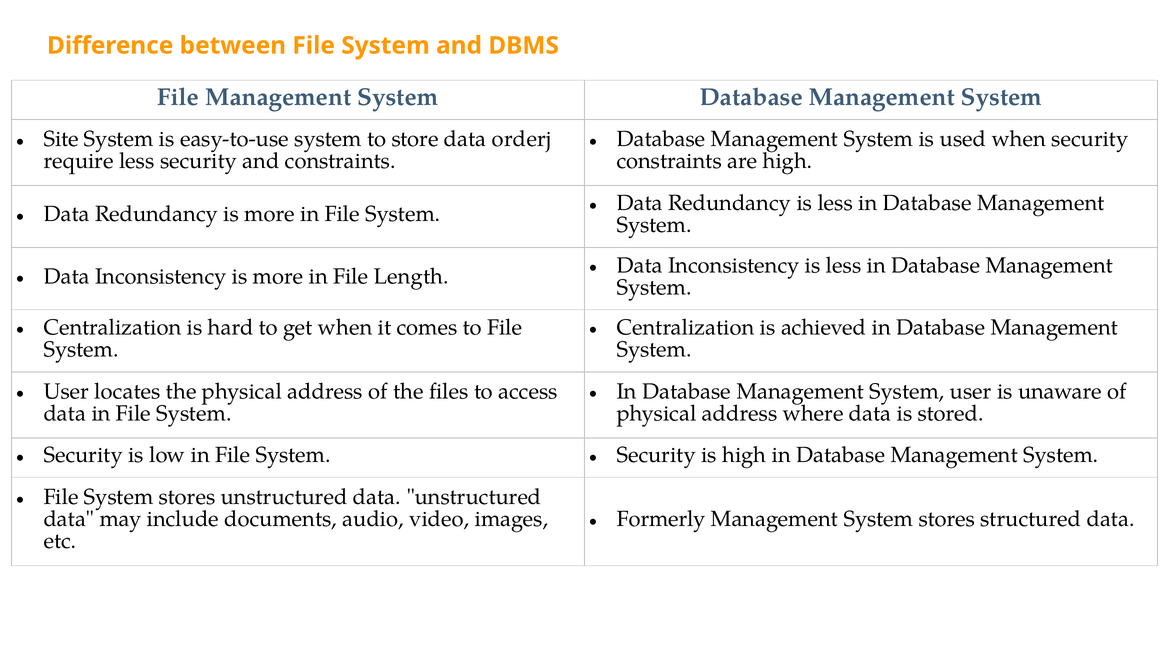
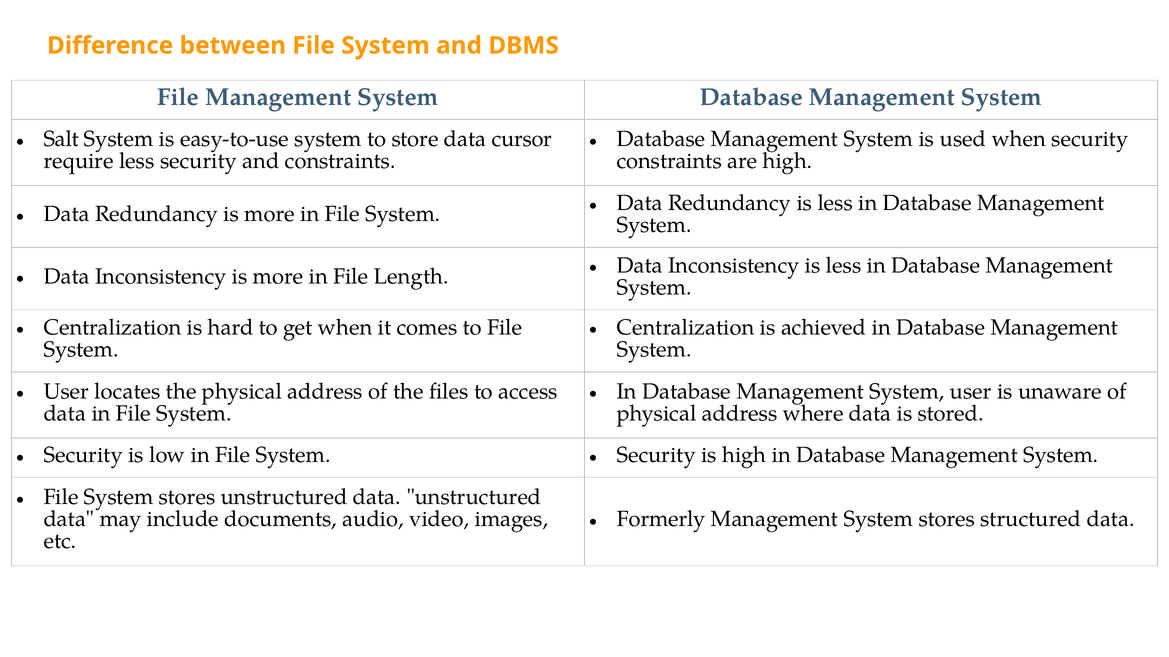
Site: Site -> Salt
orderj: orderj -> cursor
